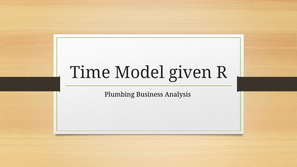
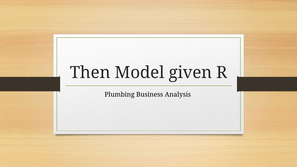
Time: Time -> Then
